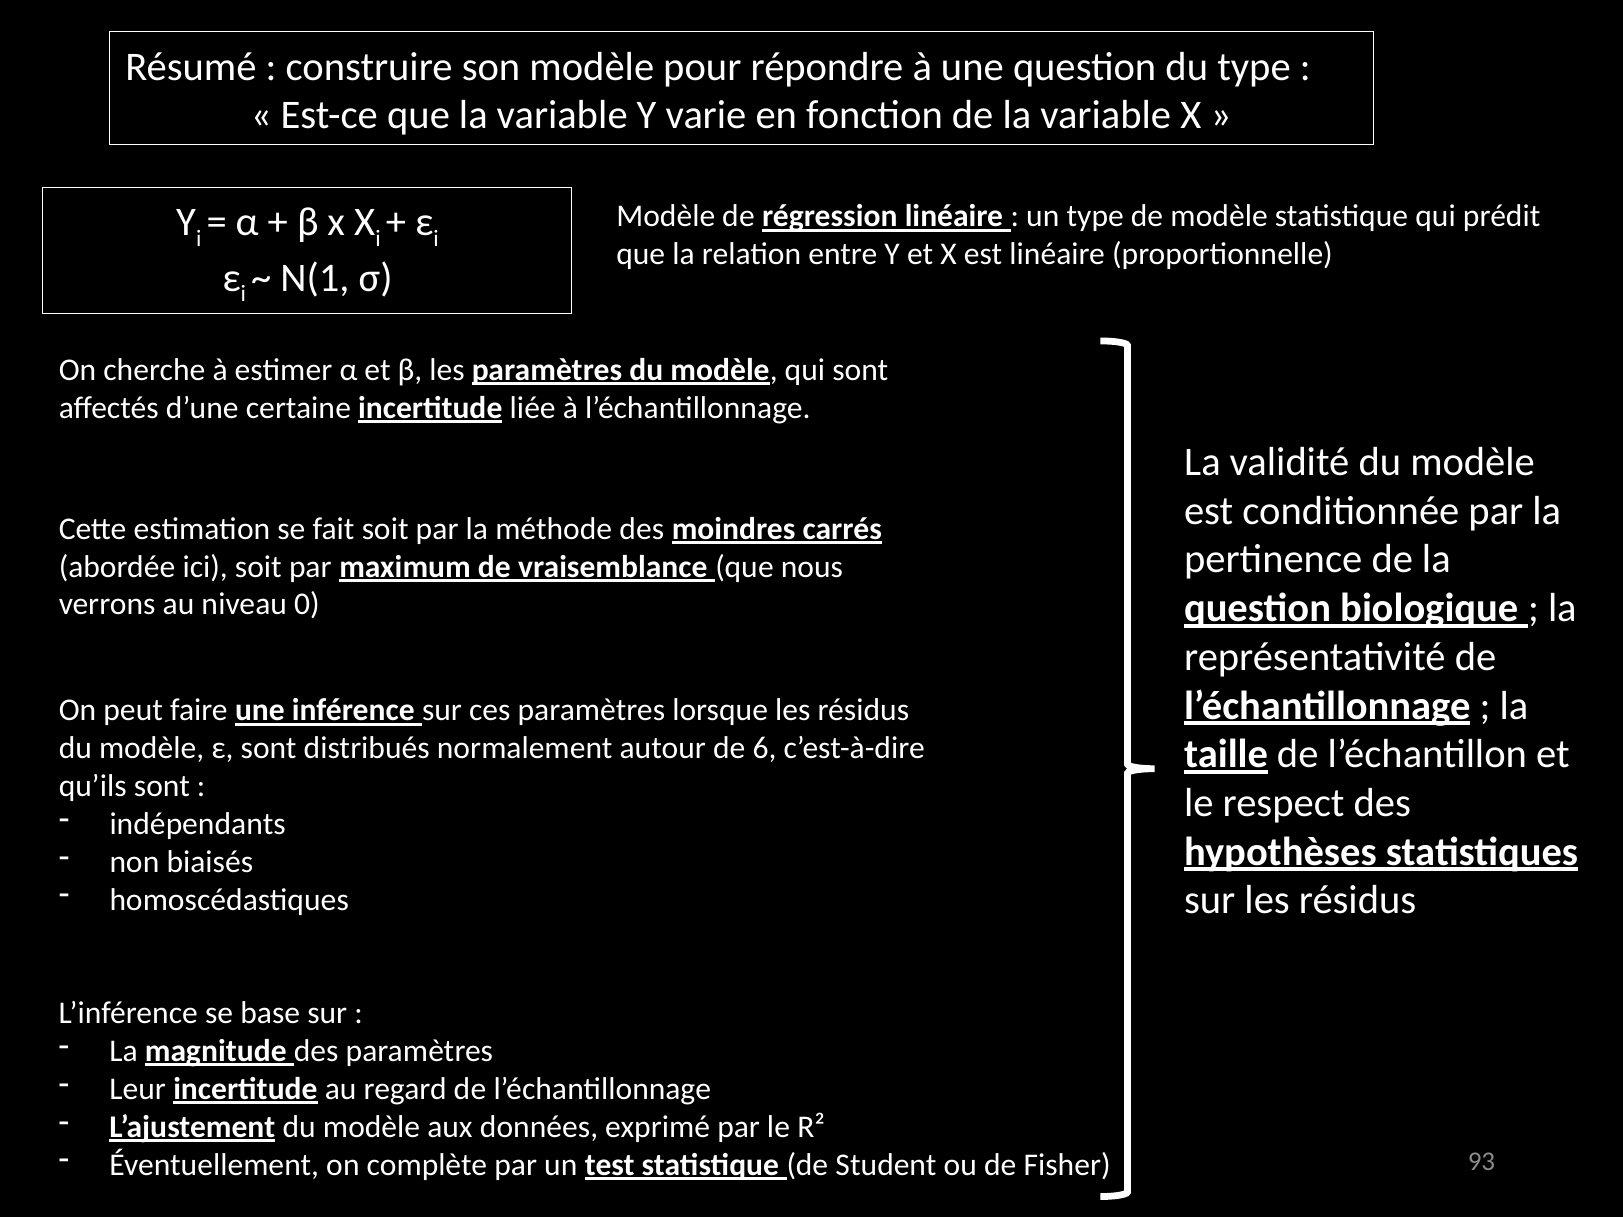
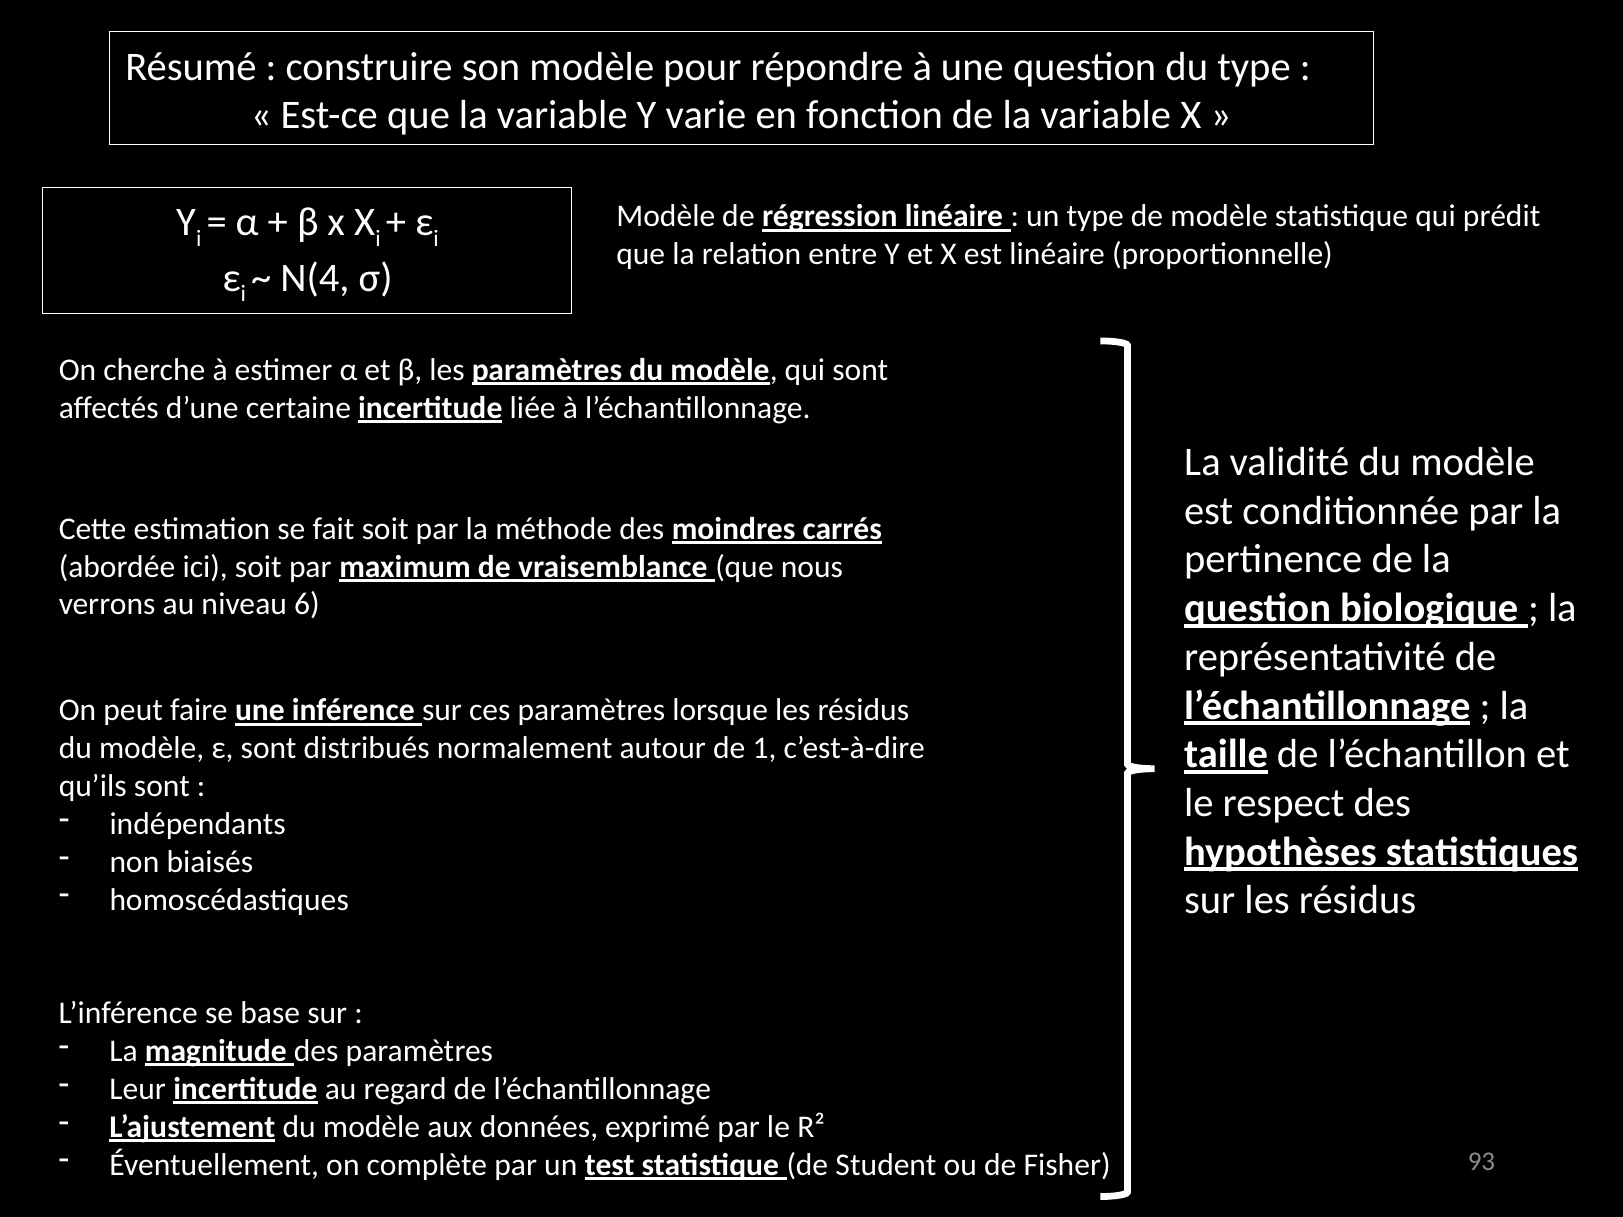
N(1: N(1 -> N(4
0: 0 -> 6
6: 6 -> 1
